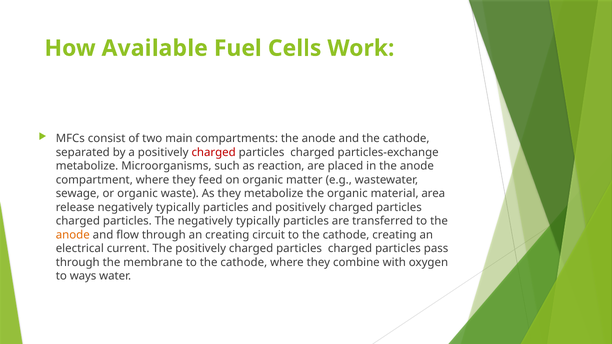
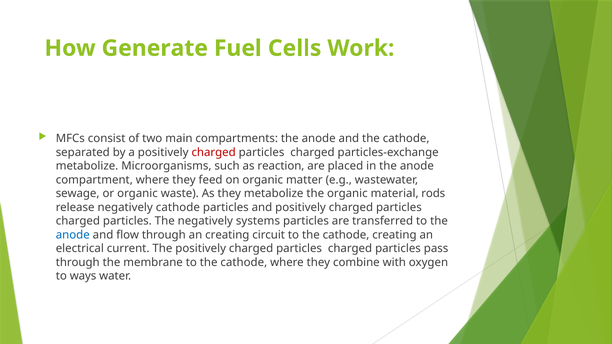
Available: Available -> Generate
area: area -> rods
release negatively typically: typically -> cathode
The negatively typically: typically -> systems
anode at (73, 235) colour: orange -> blue
